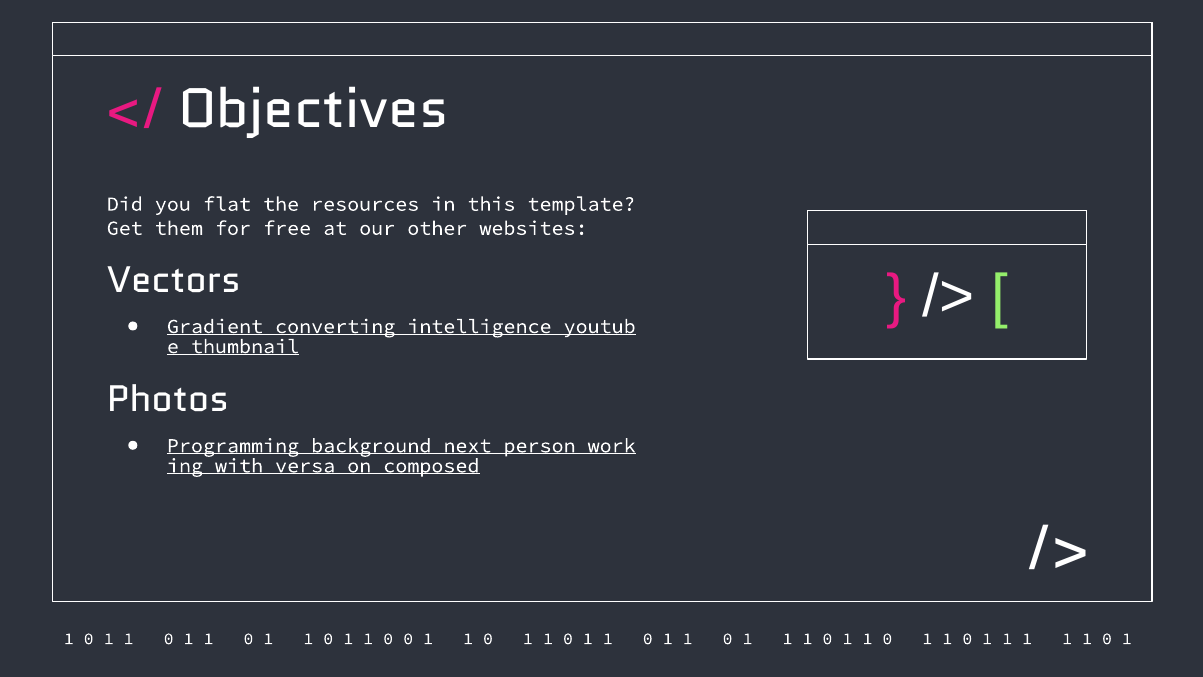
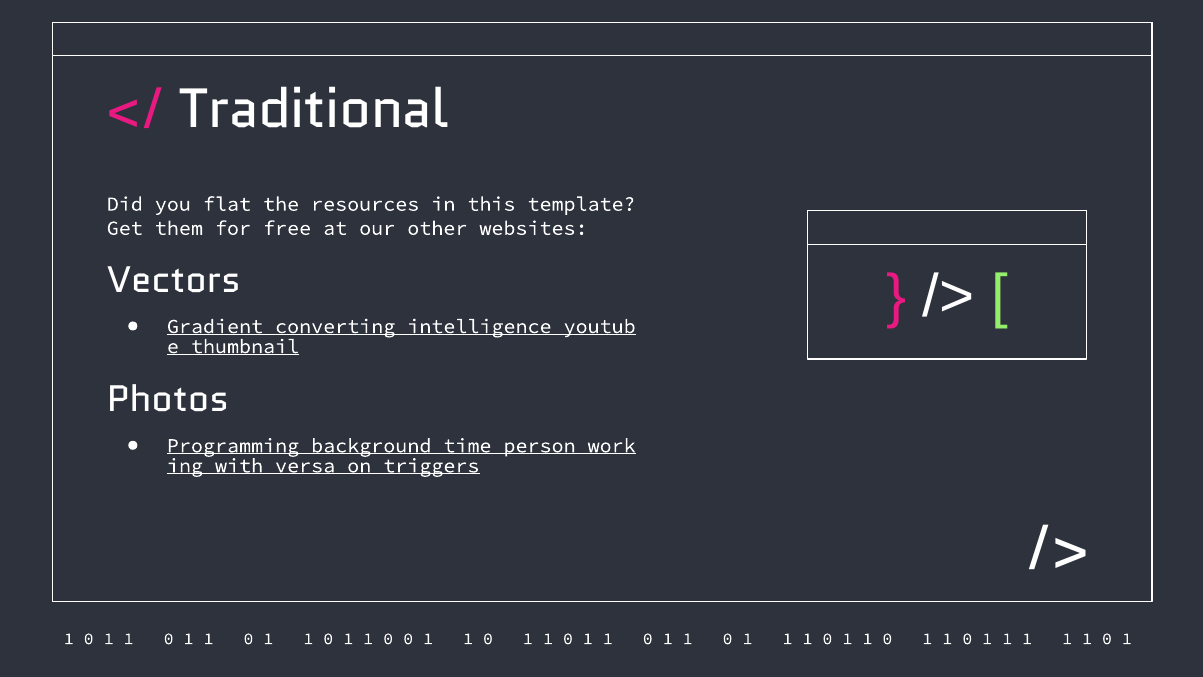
Objectives: Objectives -> Traditional
next: next -> time
composed: composed -> triggers
